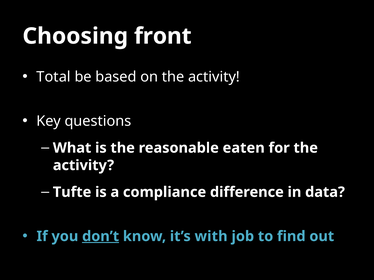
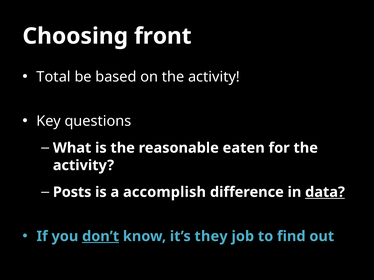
Tufte: Tufte -> Posts
compliance: compliance -> accomplish
data underline: none -> present
with: with -> they
